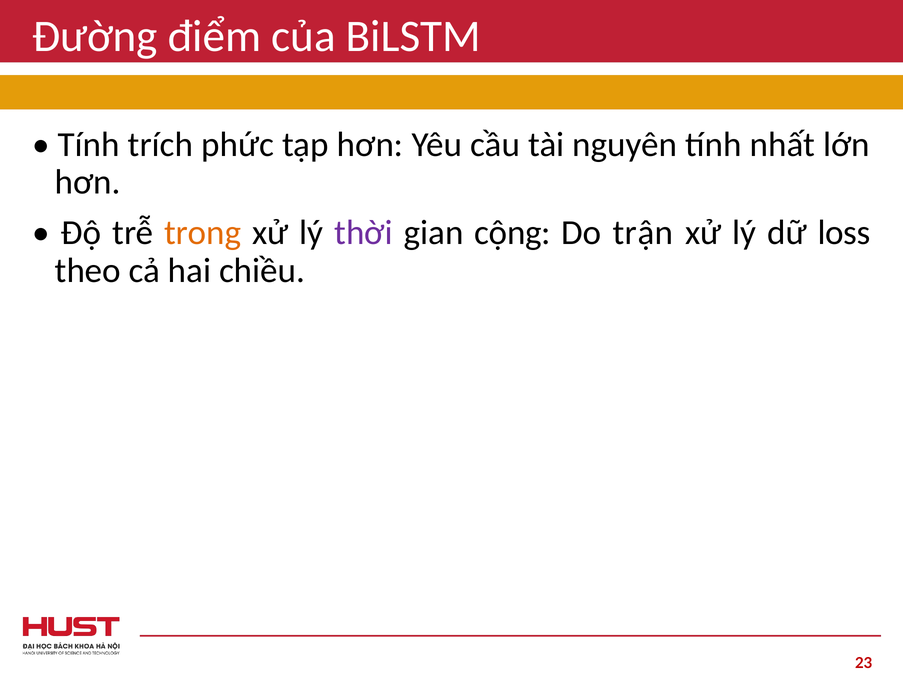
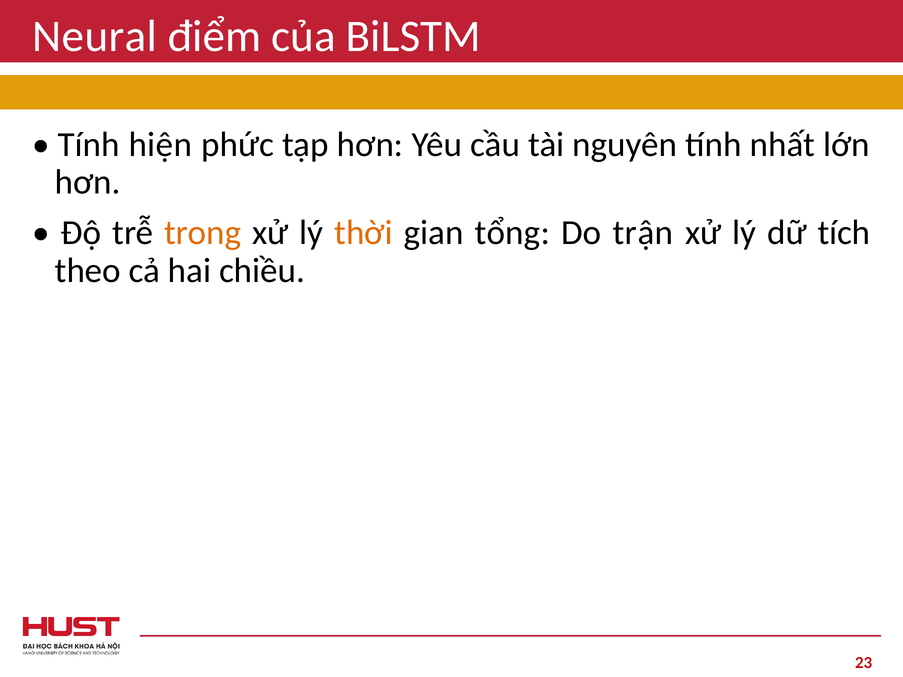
Đường: Đường -> Neural
trích: trích -> hiện
thời colour: purple -> orange
cộng: cộng -> tổng
loss: loss -> tích
